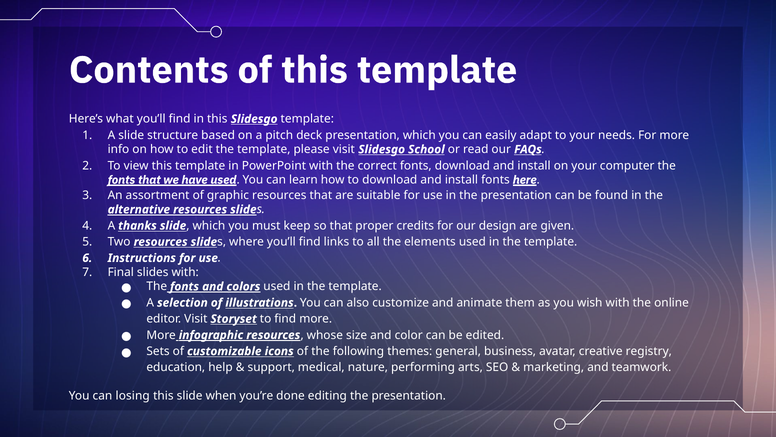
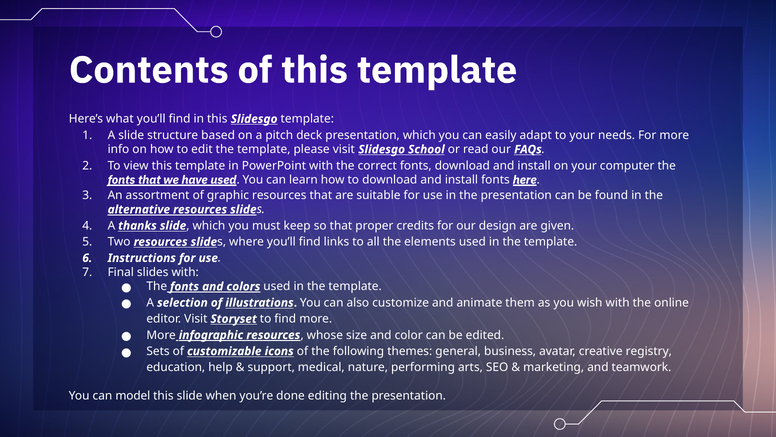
losing: losing -> model
